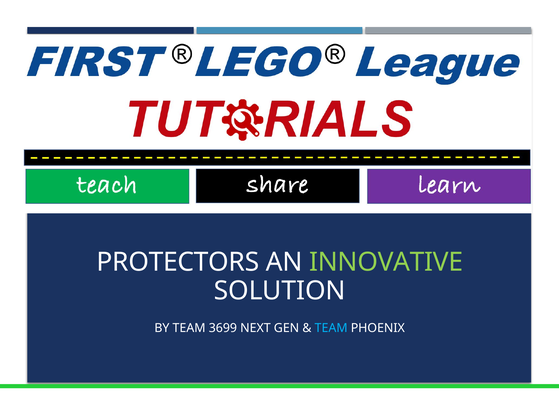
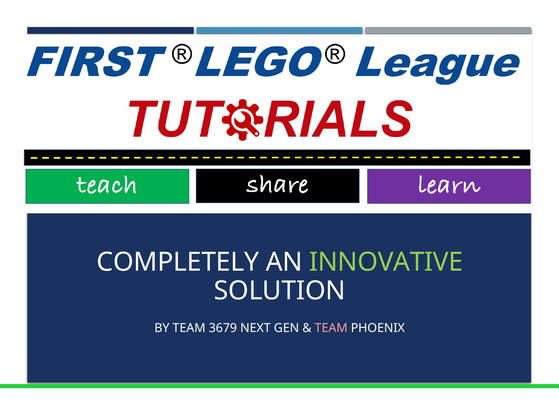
PROTECTORS: PROTECTORS -> COMPLETELY
3699: 3699 -> 3679
TEAM at (331, 328) colour: light blue -> pink
